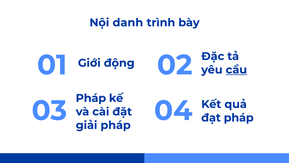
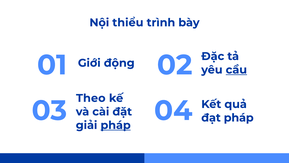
danh: danh -> thiểu
Pháp at (91, 98): Pháp -> Theo
pháp at (116, 125) underline: none -> present
